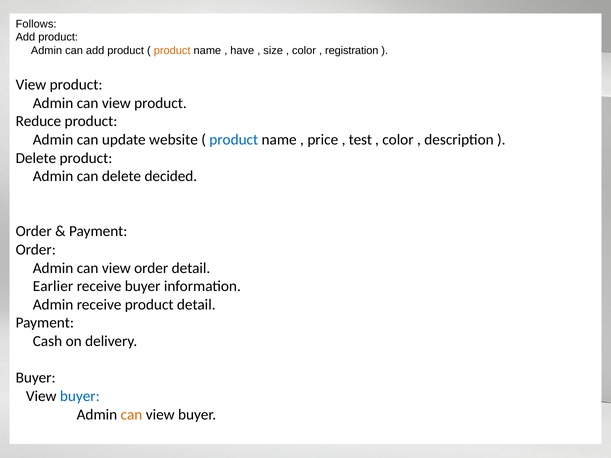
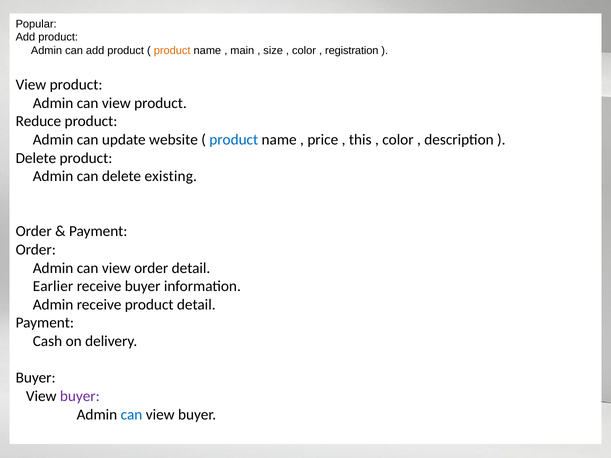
Follows: Follows -> Popular
have: have -> main
test: test -> this
decided: decided -> existing
buyer at (80, 396) colour: blue -> purple
can at (132, 415) colour: orange -> blue
